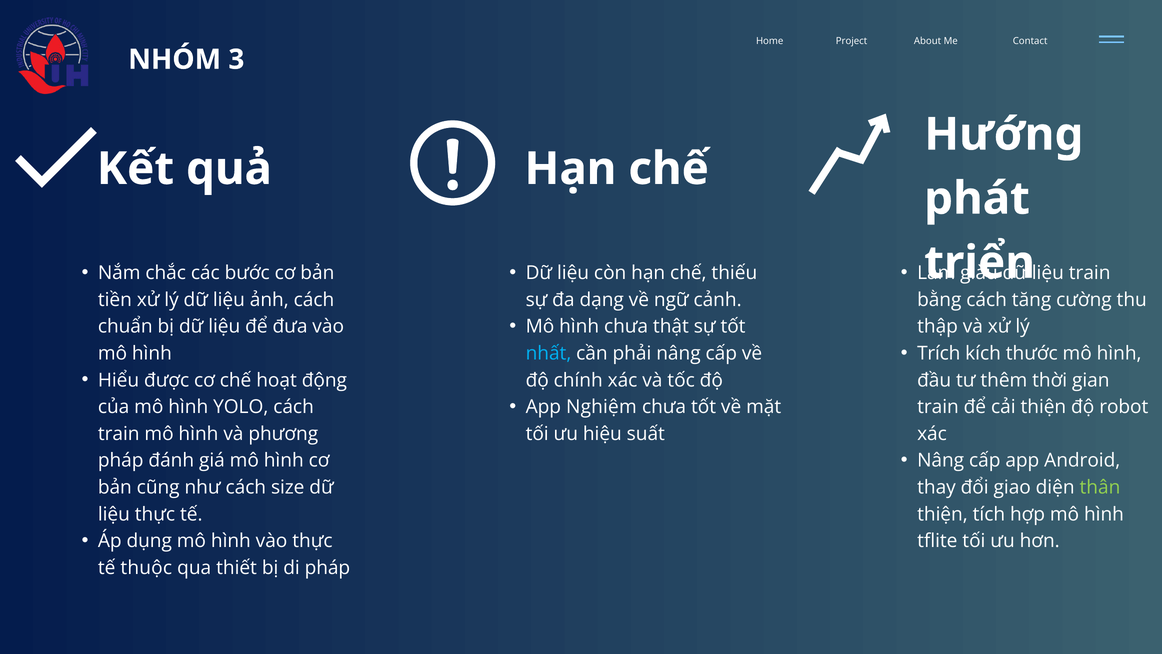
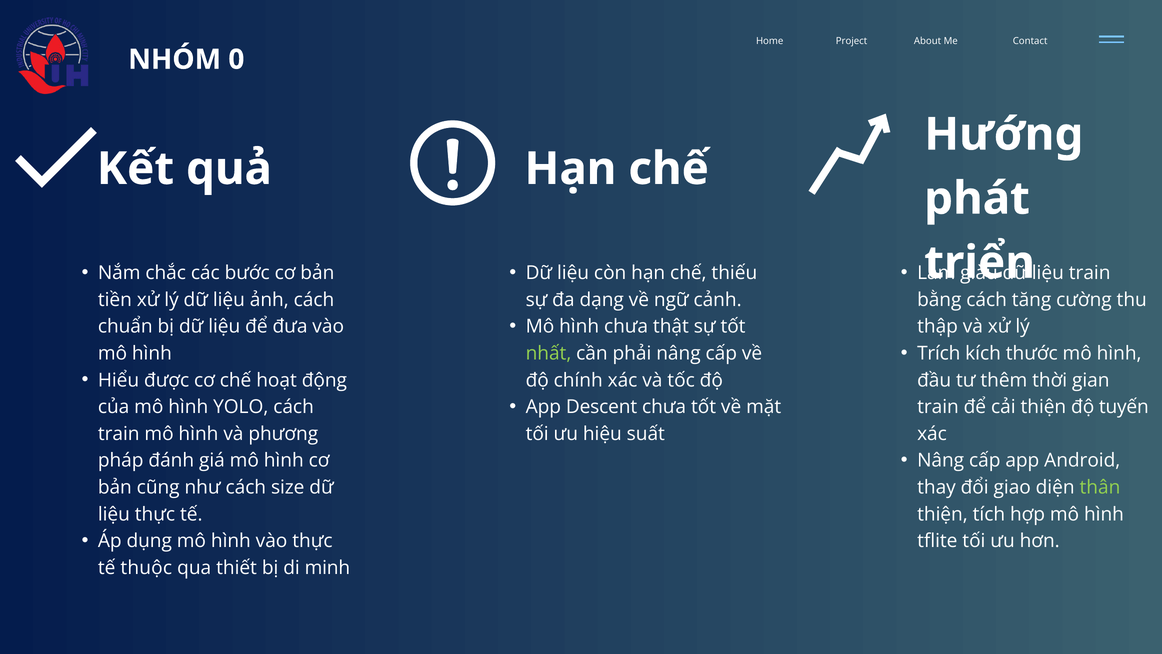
3: 3 -> 0
nhất colour: light blue -> light green
Nghiệm: Nghiệm -> Descent
robot: robot -> tuyến
di pháp: pháp -> minh
